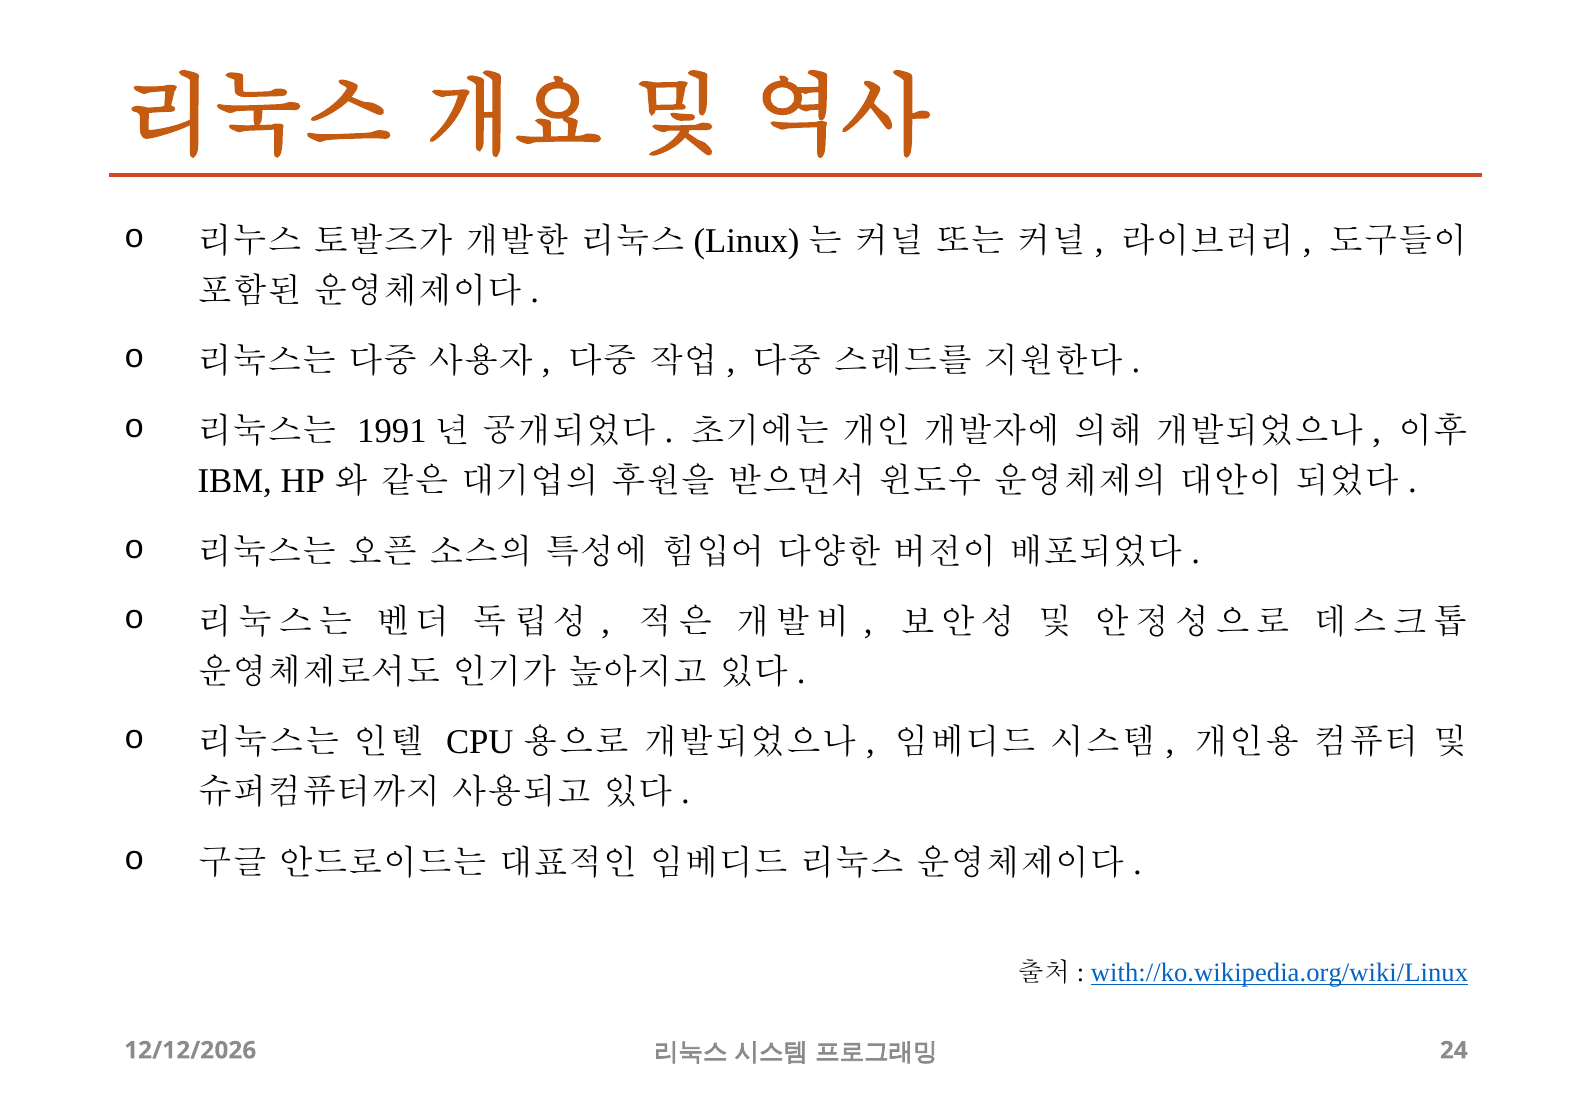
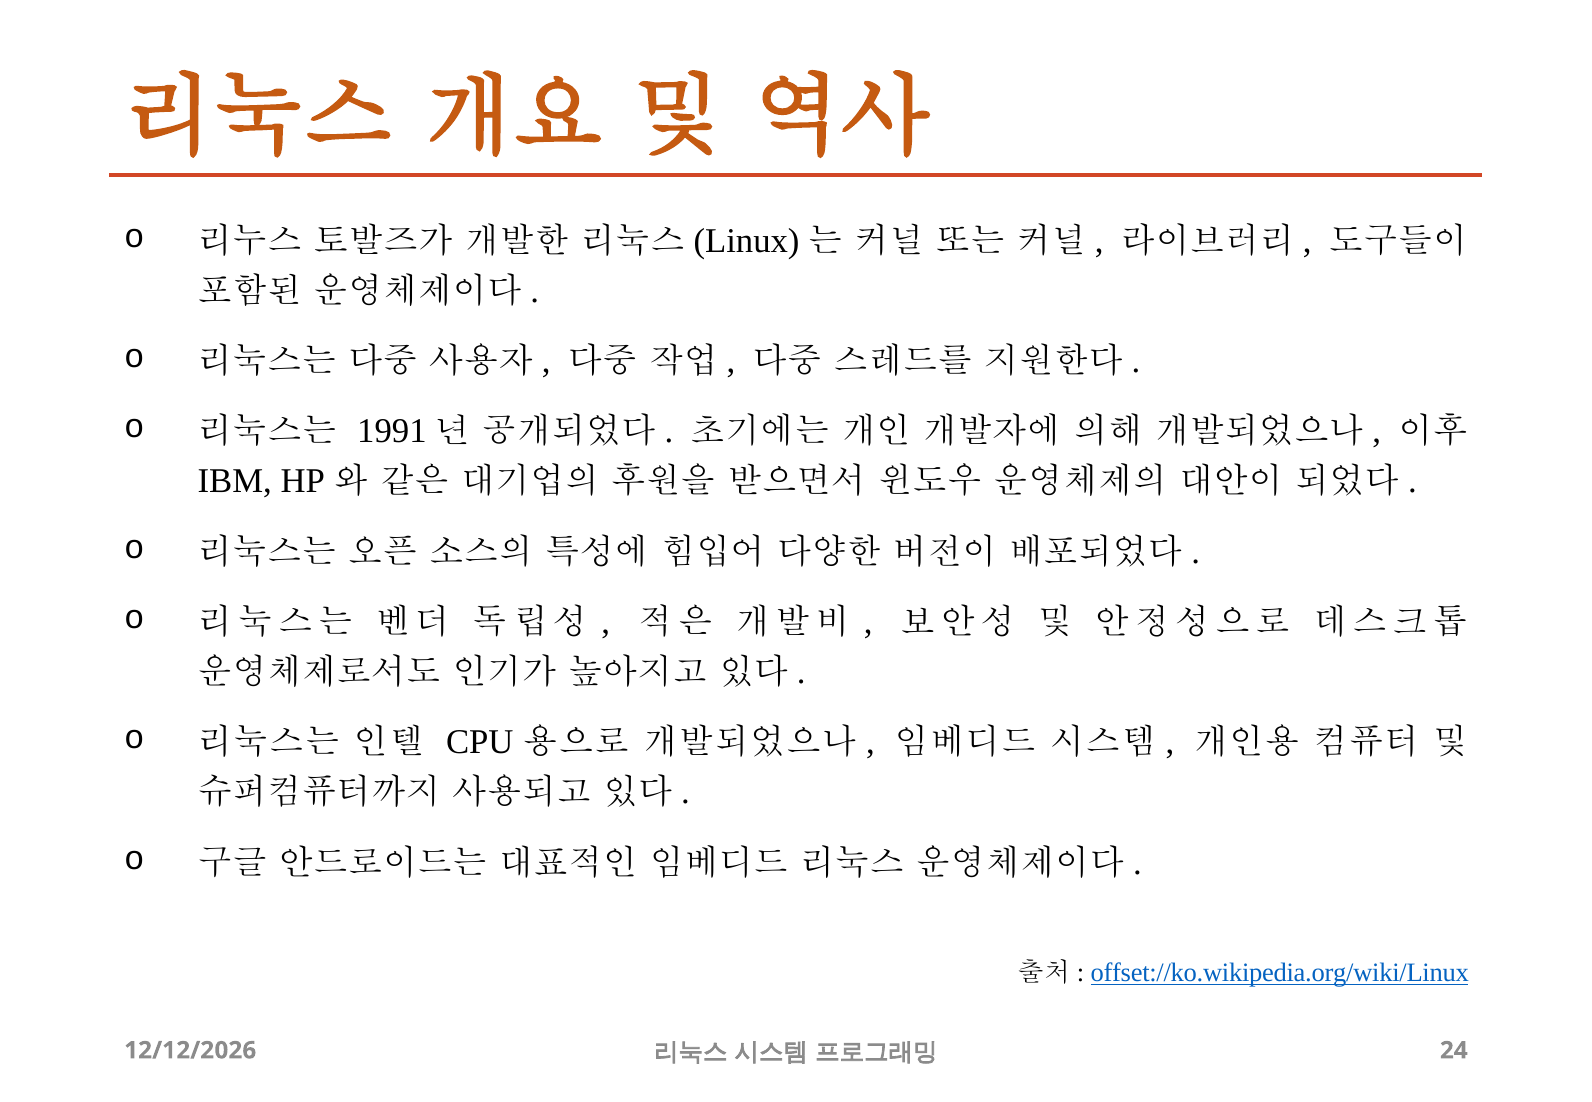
with://ko.wikipedia.org/wiki/Linux: with://ko.wikipedia.org/wiki/Linux -> offset://ko.wikipedia.org/wiki/Linux
